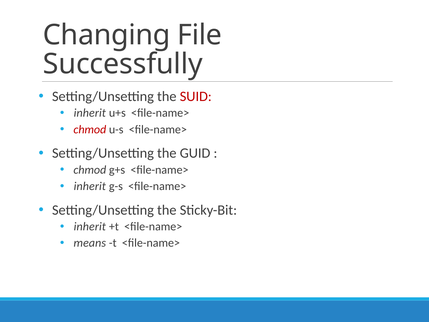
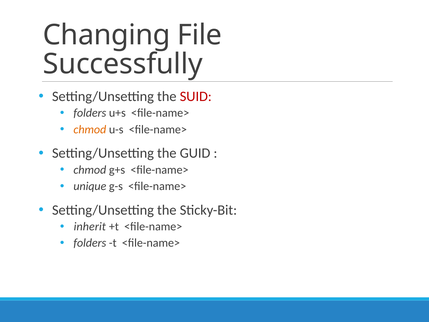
inherit at (90, 113): inherit -> folders
chmod at (90, 129) colour: red -> orange
inherit at (90, 186): inherit -> unique
means at (90, 243): means -> folders
